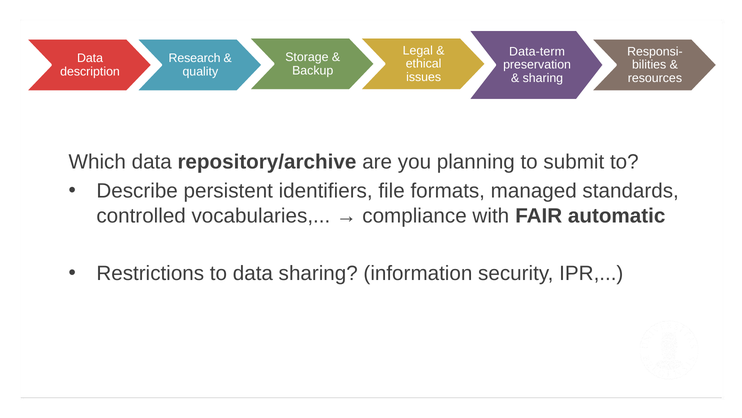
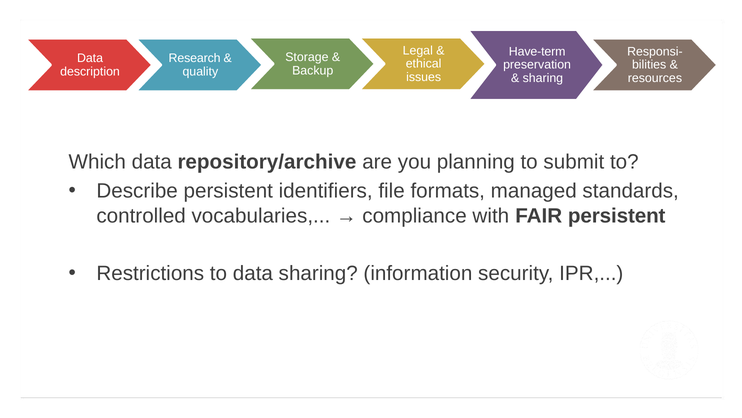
Data-term: Data-term -> Have-term
FAIR automatic: automatic -> persistent
